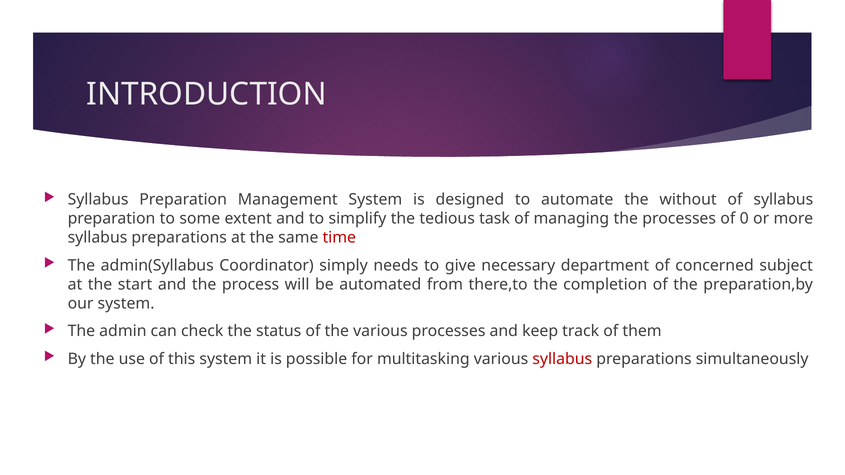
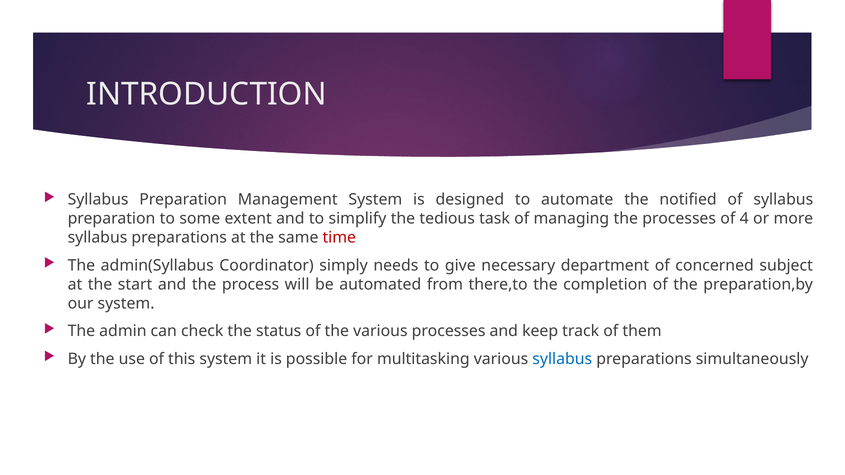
without: without -> notified
0: 0 -> 4
syllabus at (562, 359) colour: red -> blue
